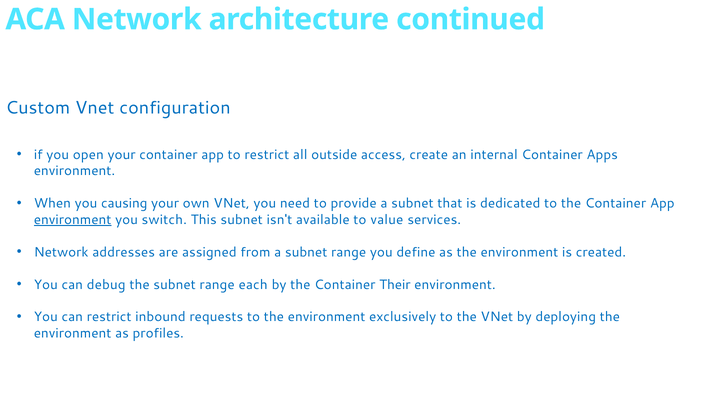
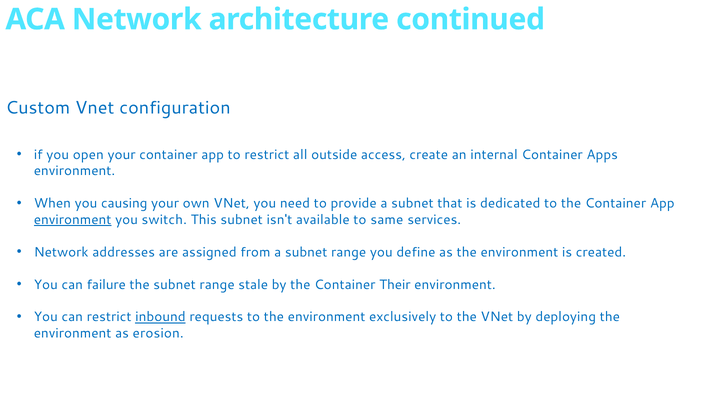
value: value -> same
debug: debug -> failure
each: each -> stale
inbound underline: none -> present
profiles: profiles -> erosion
